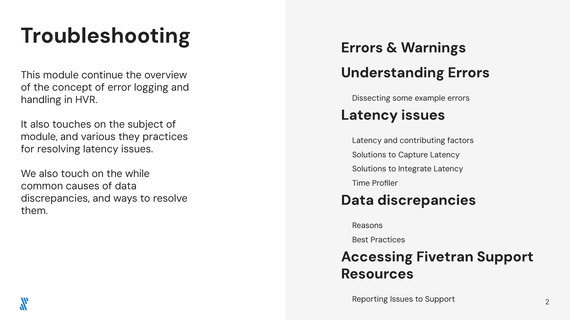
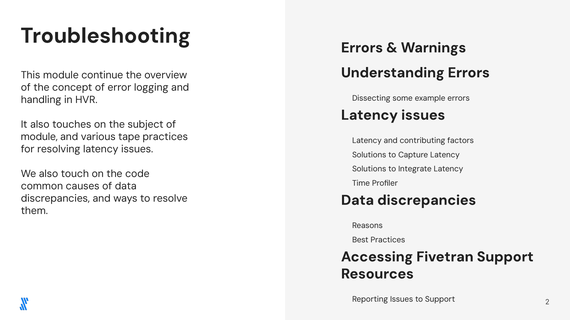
they: they -> tape
while: while -> code
